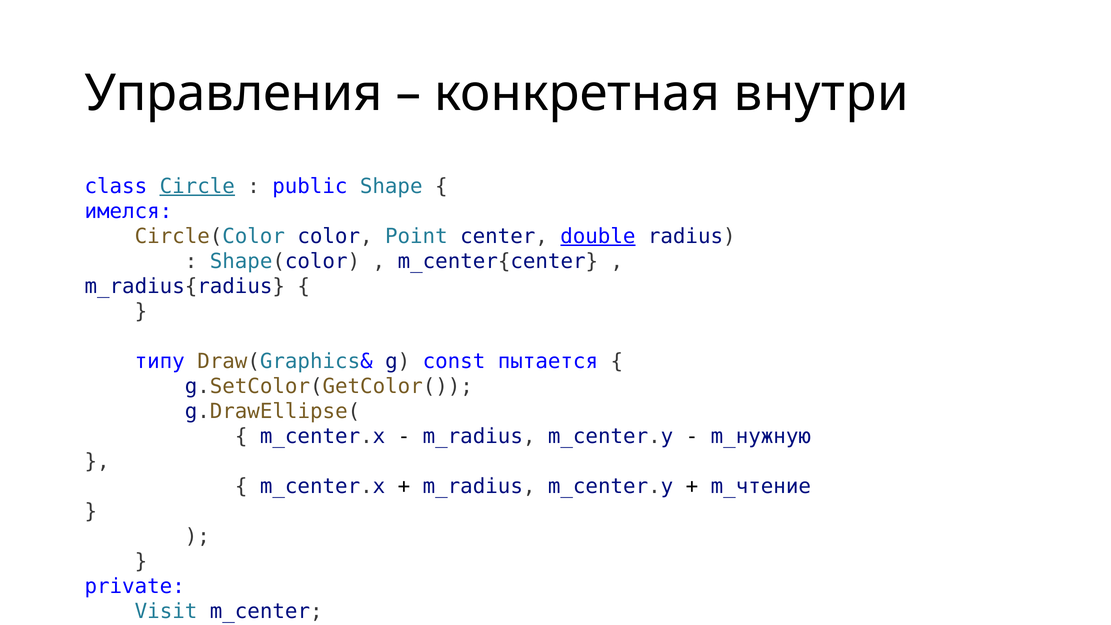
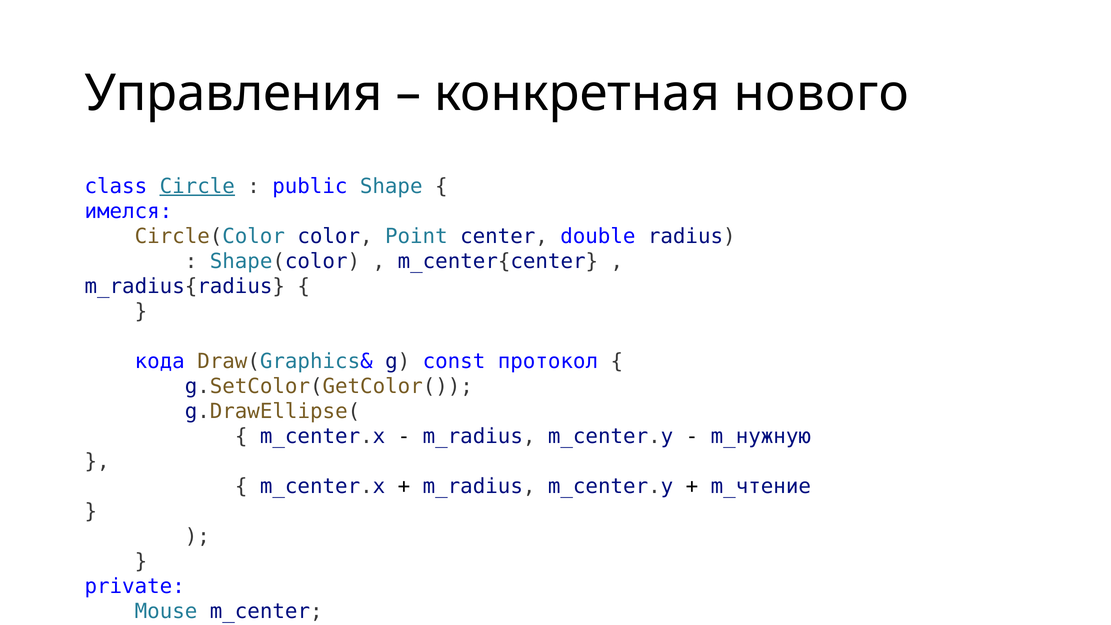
внутри: внутри -> нового
double at (598, 236) underline: present -> none
типу: типу -> кода
пытается: пытается -> протокол
Visit: Visit -> Mouse
